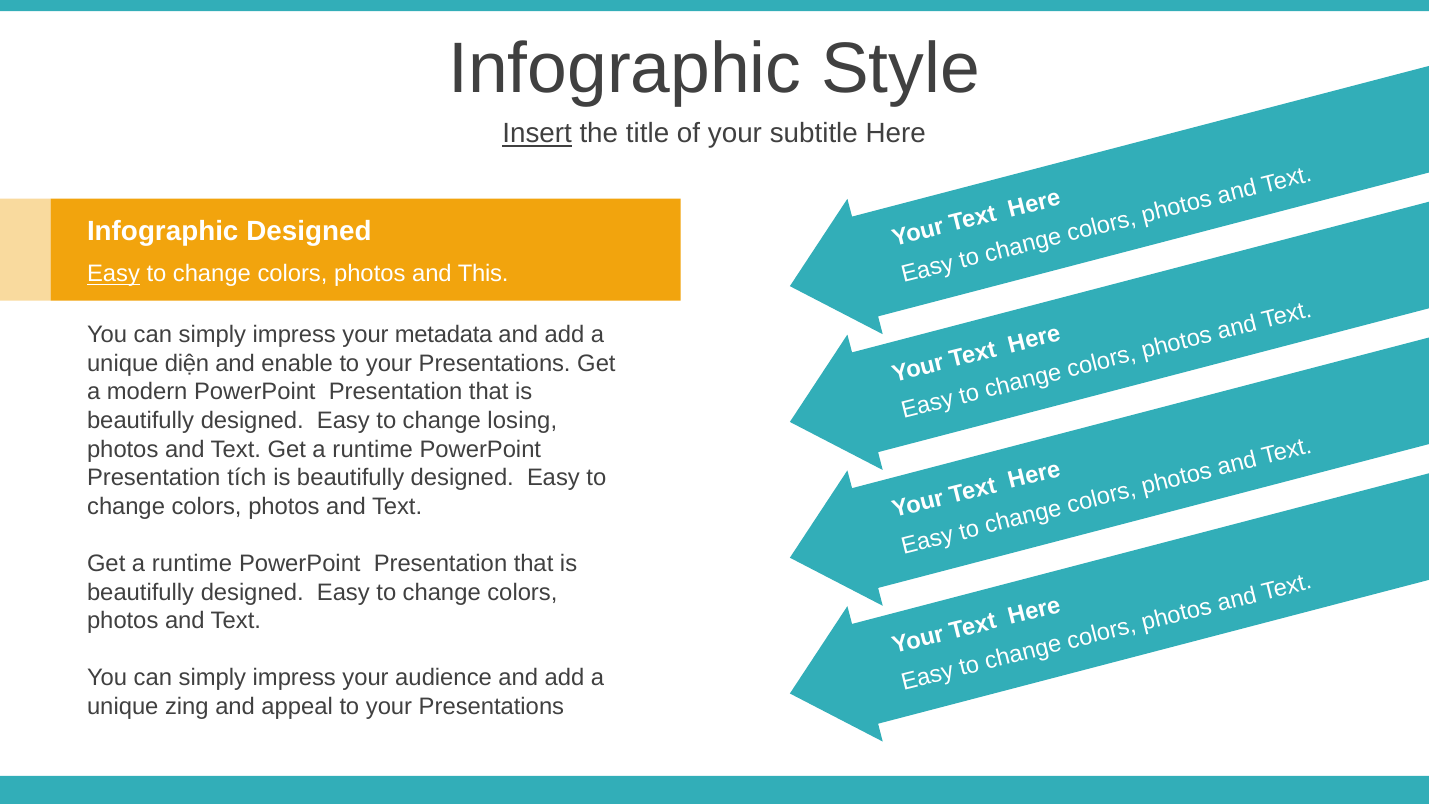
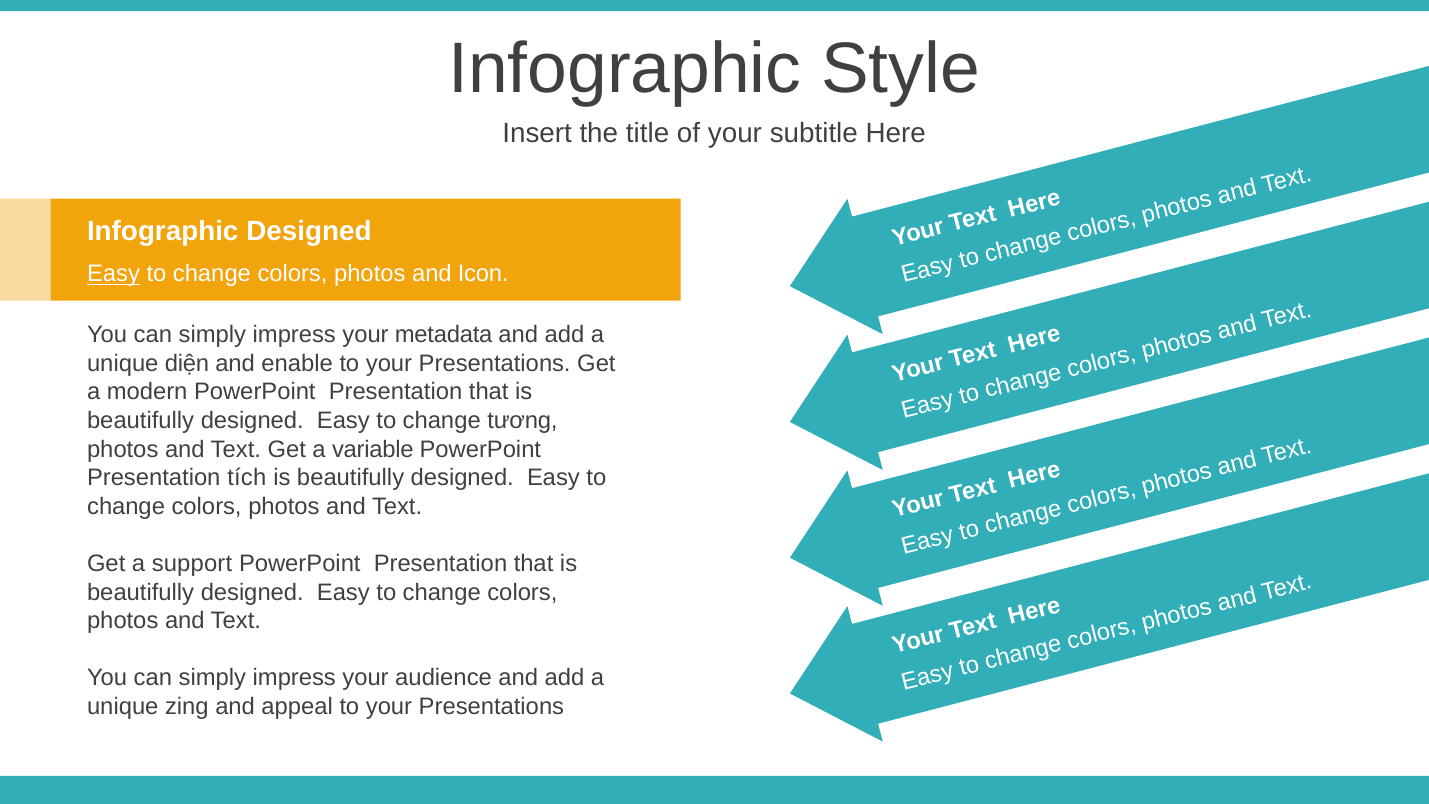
Insert underline: present -> none
This: This -> Icon
losing: losing -> tương
runtime at (373, 449): runtime -> variable
runtime at (192, 563): runtime -> support
